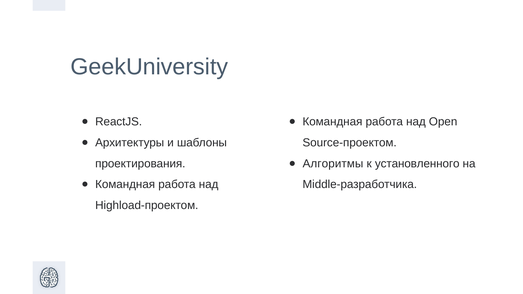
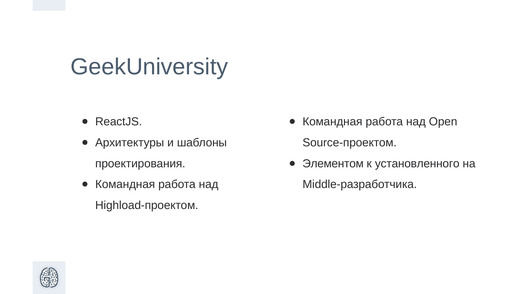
Алгоритмы: Алгоритмы -> Элементом
